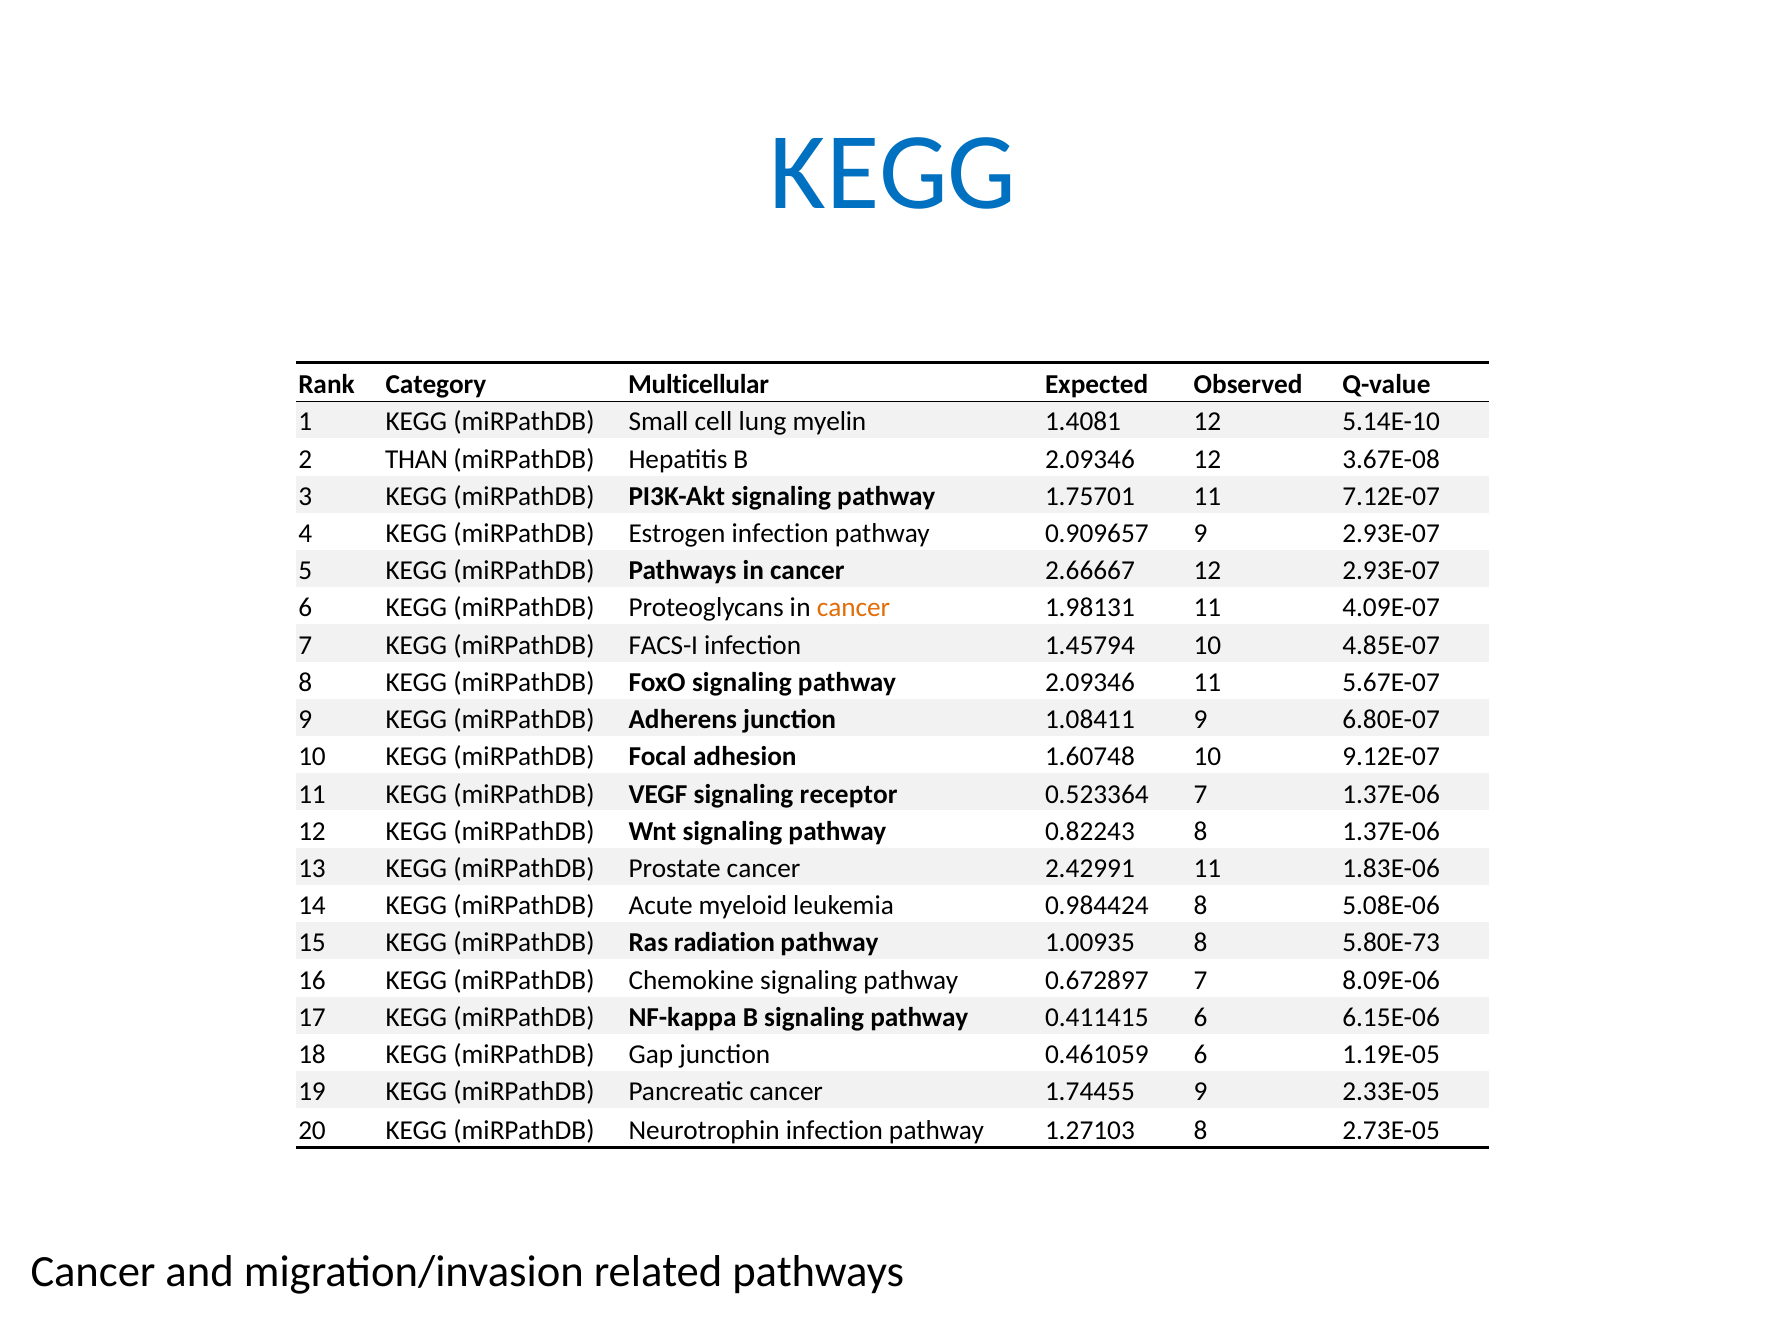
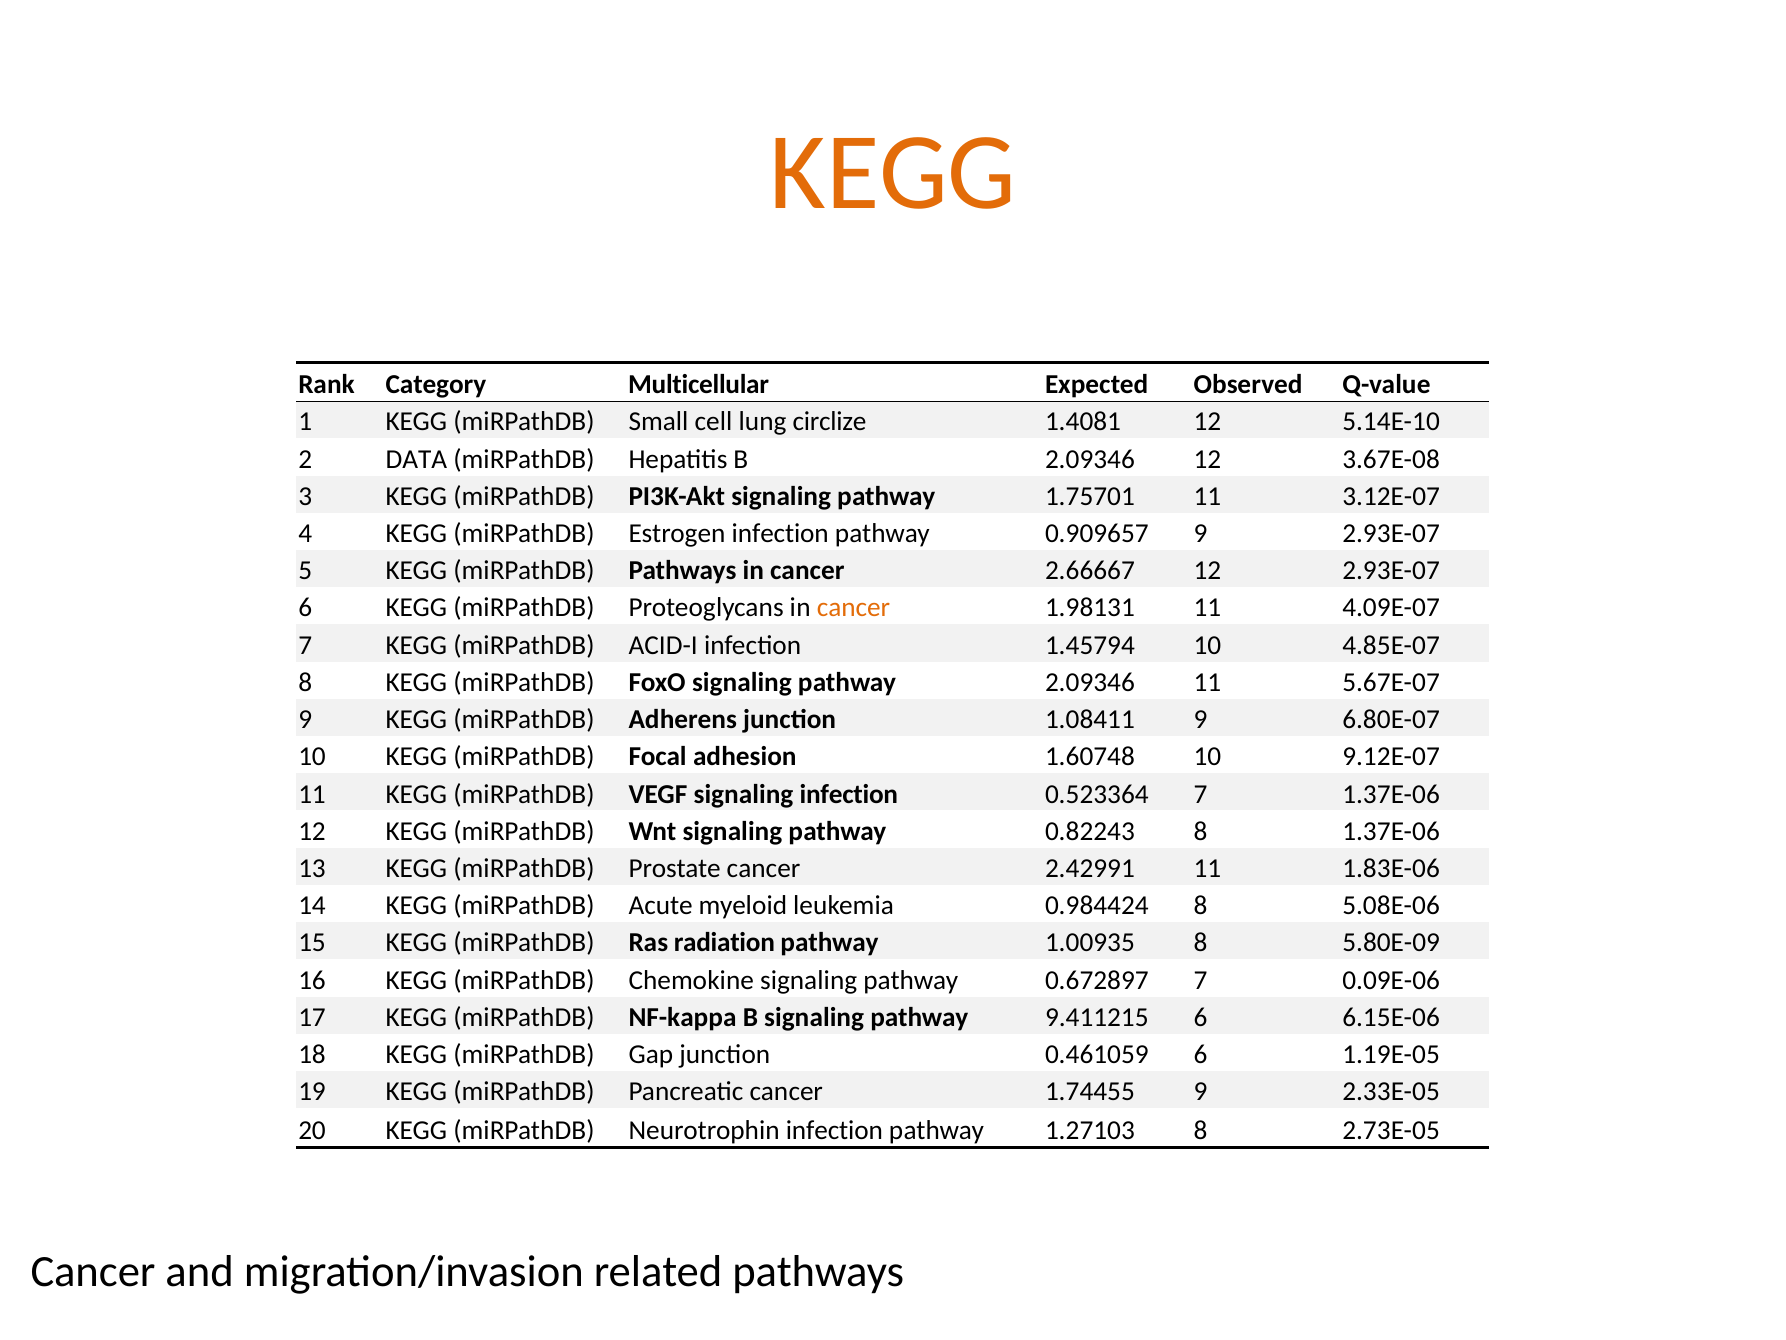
KEGG at (893, 173) colour: blue -> orange
myelin: myelin -> circlize
THAN: THAN -> DATA
7.12E-07: 7.12E-07 -> 3.12E-07
FACS-I: FACS-I -> ACID-I
signaling receptor: receptor -> infection
5.80E-73: 5.80E-73 -> 5.80E-09
8.09E-06: 8.09E-06 -> 0.09E-06
0.411415: 0.411415 -> 9.411215
